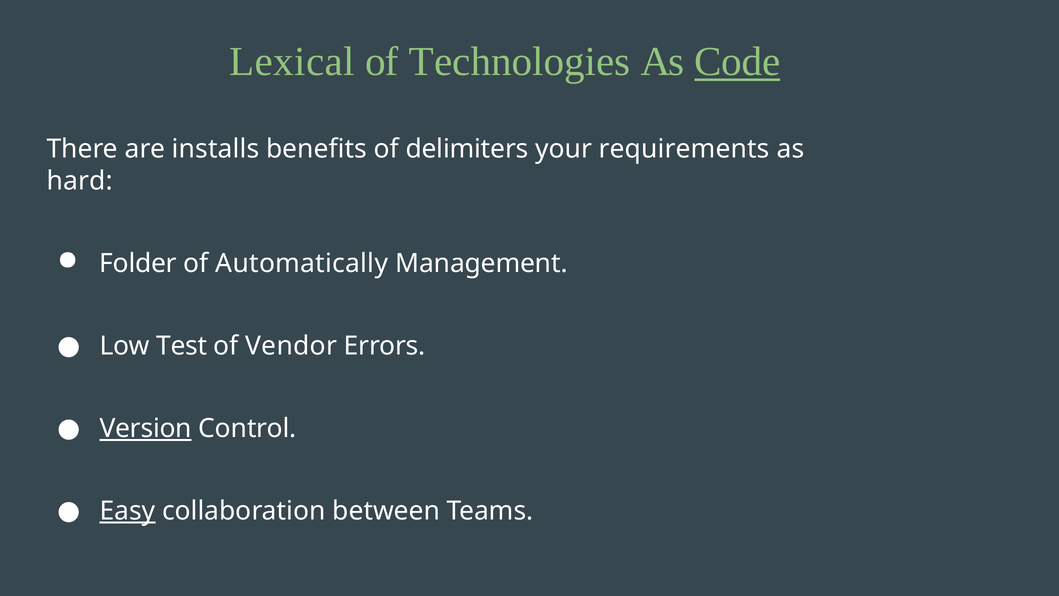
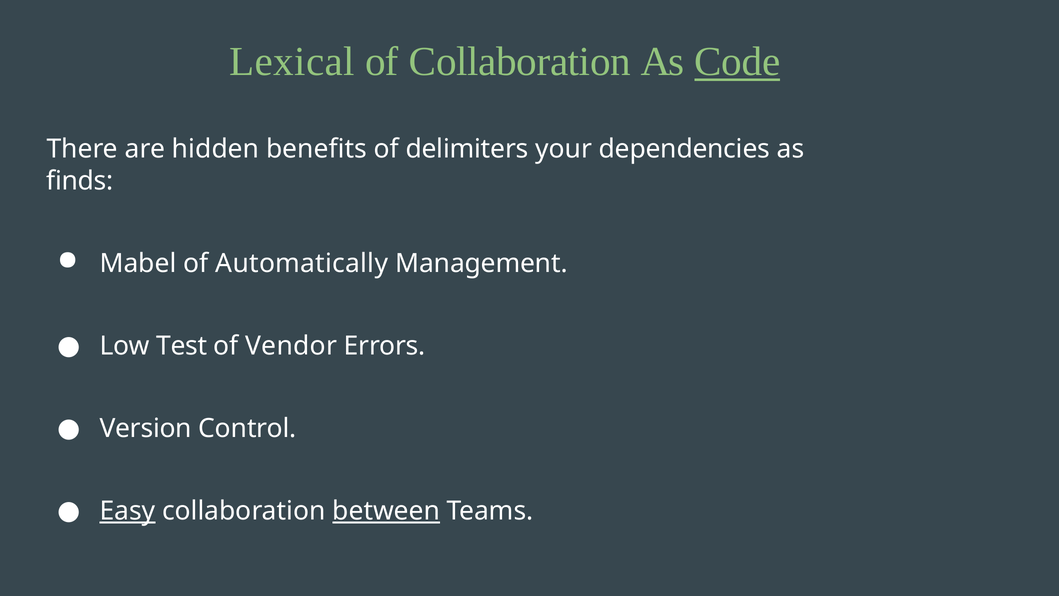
of Technologies: Technologies -> Collaboration
installs: installs -> hidden
requirements: requirements -> dependencies
hard: hard -> finds
Folder: Folder -> Mabel
Version underline: present -> none
between underline: none -> present
